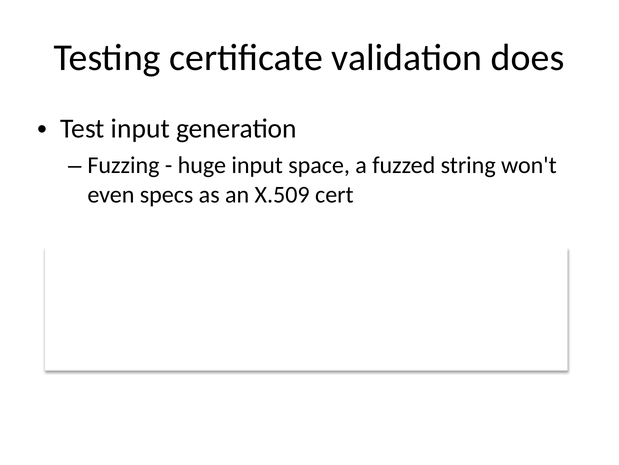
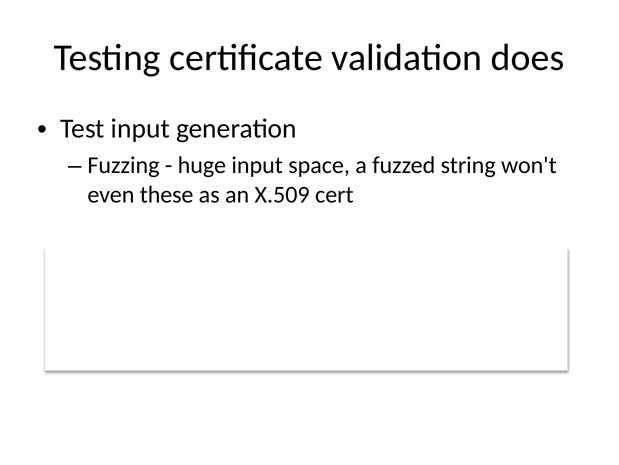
specs: specs -> these
